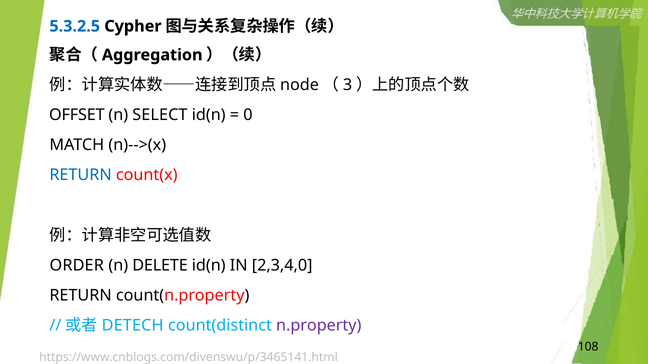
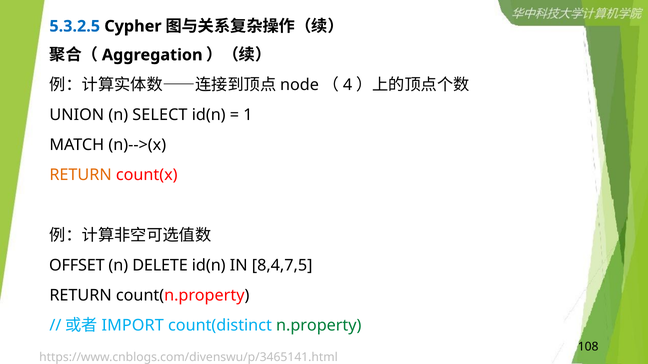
3: 3 -> 4
OFFSET: OFFSET -> UNION
0: 0 -> 1
RETURN at (81, 175) colour: blue -> orange
ORDER: ORDER -> OFFSET
2,3,4,0: 2,3,4,0 -> 8,4,7,5
DETECH: DETECH -> IMPORT
n.property colour: purple -> green
